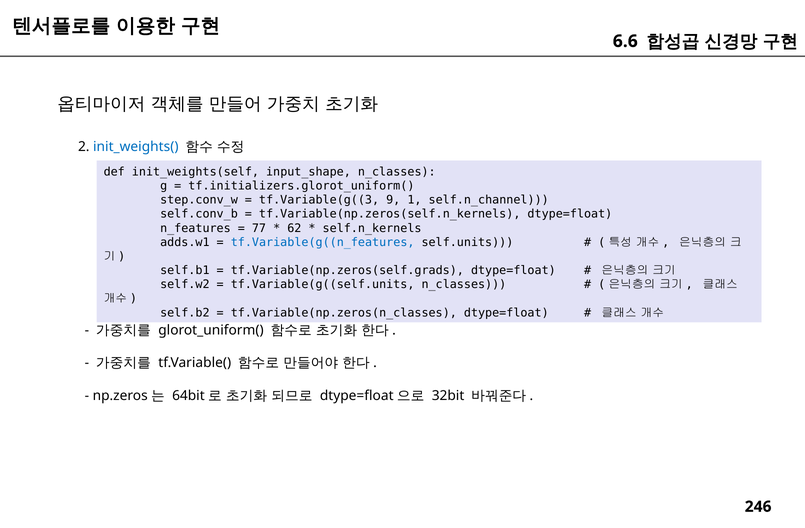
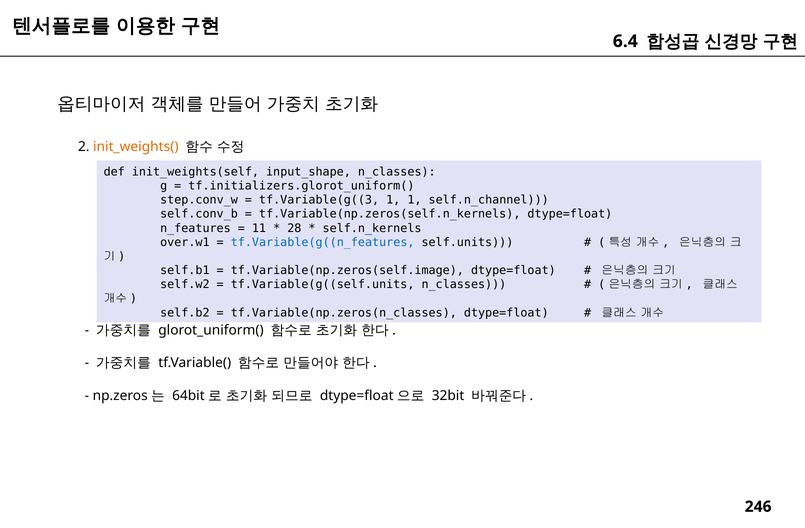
6.6: 6.6 -> 6.4
init_weights( colour: blue -> orange
tf.Variable(g((3 9: 9 -> 1
77: 77 -> 11
62: 62 -> 28
adds.w1: adds.w1 -> over.w1
tf.Variable(np.zeros(self.grads: tf.Variable(np.zeros(self.grads -> tf.Variable(np.zeros(self.image
